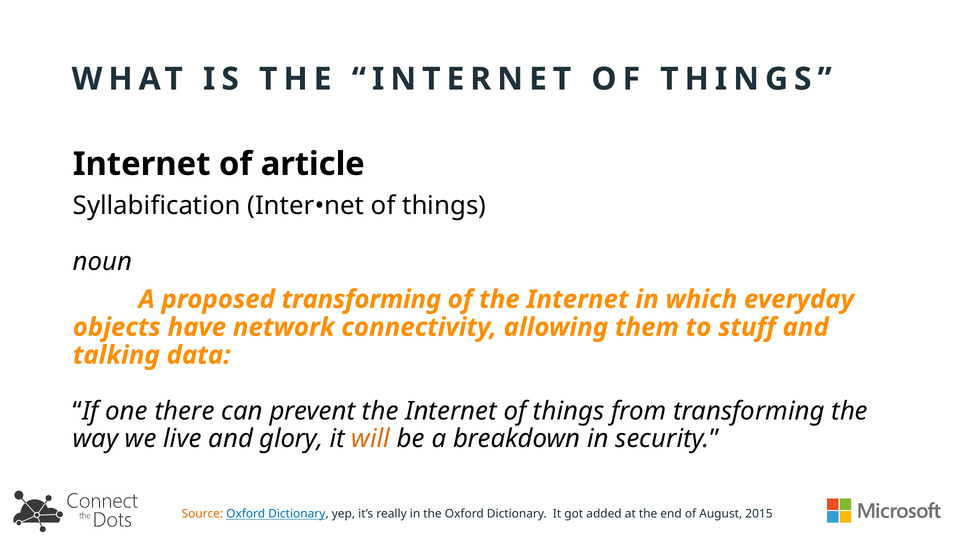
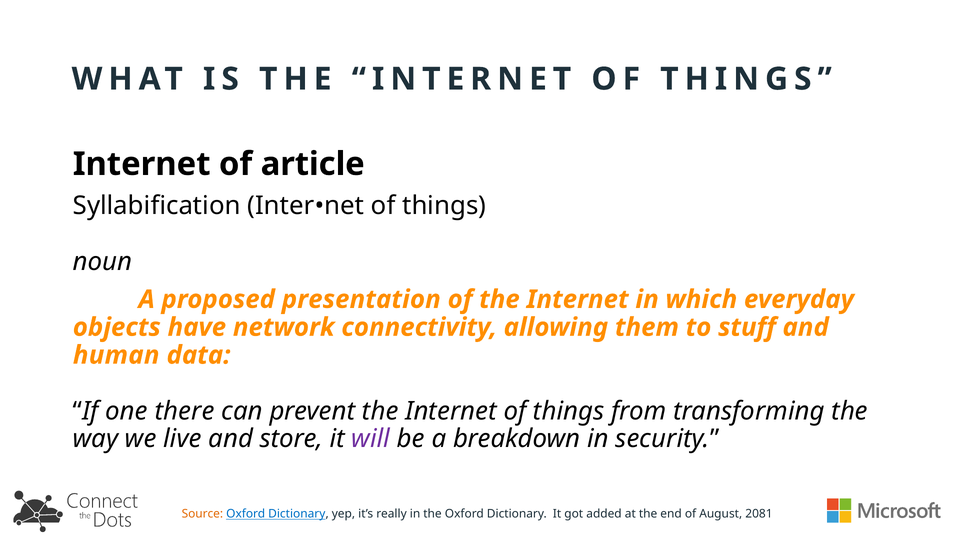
proposed transforming: transforming -> presentation
talking: talking -> human
glory: glory -> store
will colour: orange -> purple
2015: 2015 -> 2081
